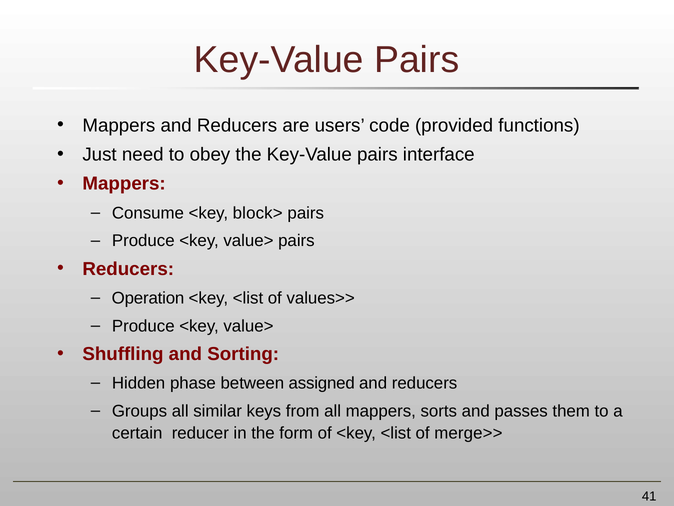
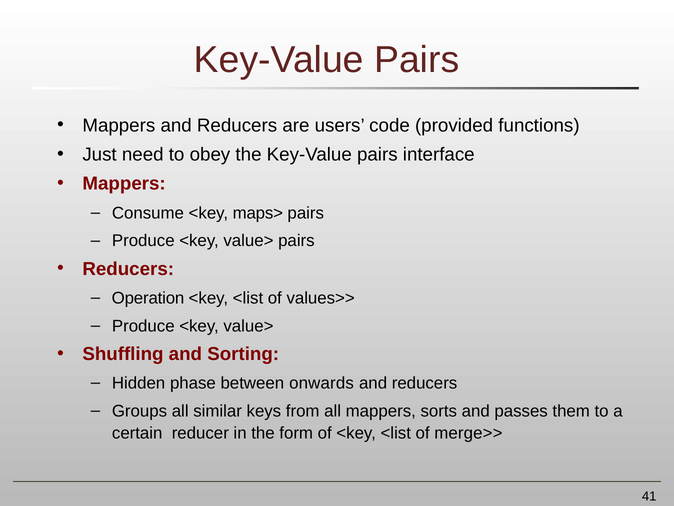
block>: block> -> maps>
assigned: assigned -> onwards
